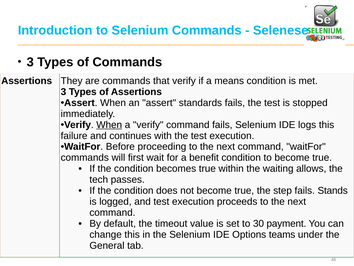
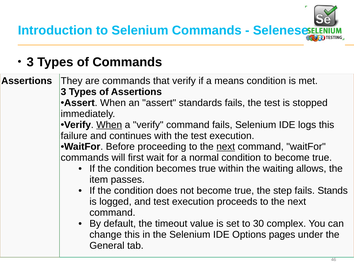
next at (226, 146) underline: none -> present
benefit: benefit -> normal
tech: tech -> item
payment: payment -> complex
teams: teams -> pages
